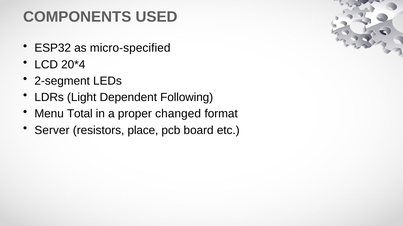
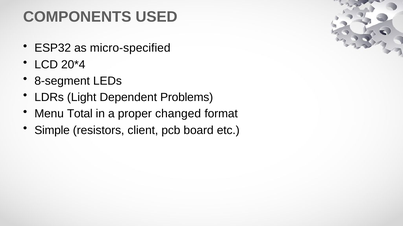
2-segment: 2-segment -> 8-segment
Following: Following -> Problems
Server: Server -> Simple
place: place -> client
